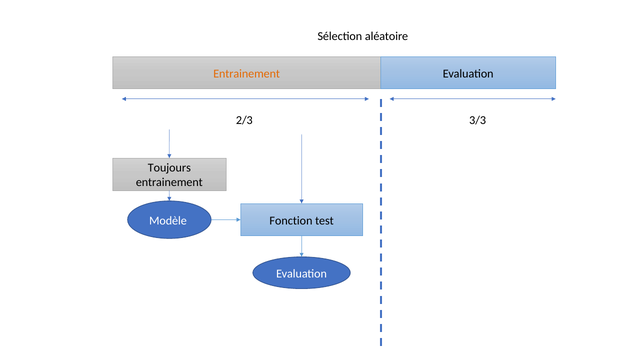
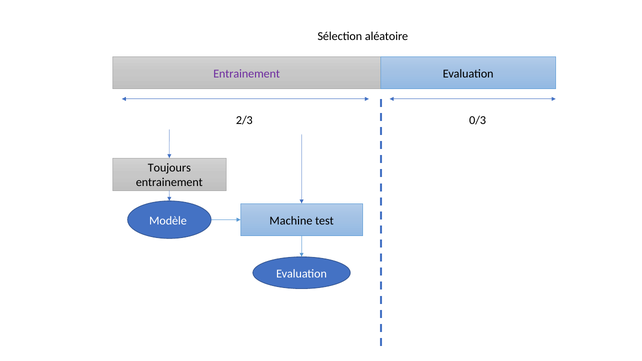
Entrainement at (247, 74) colour: orange -> purple
3/3: 3/3 -> 0/3
Fonction: Fonction -> Machine
